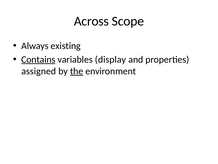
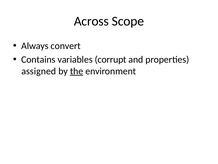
existing: existing -> convert
Contains underline: present -> none
display: display -> corrupt
